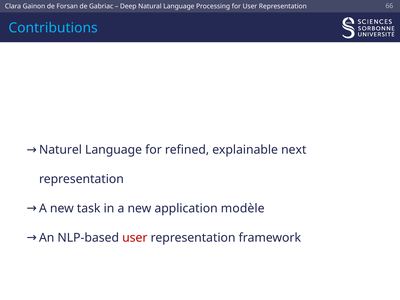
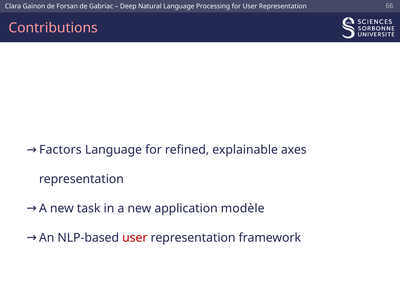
Contributions colour: light blue -> pink
Naturel: Naturel -> Factors
next: next -> axes
